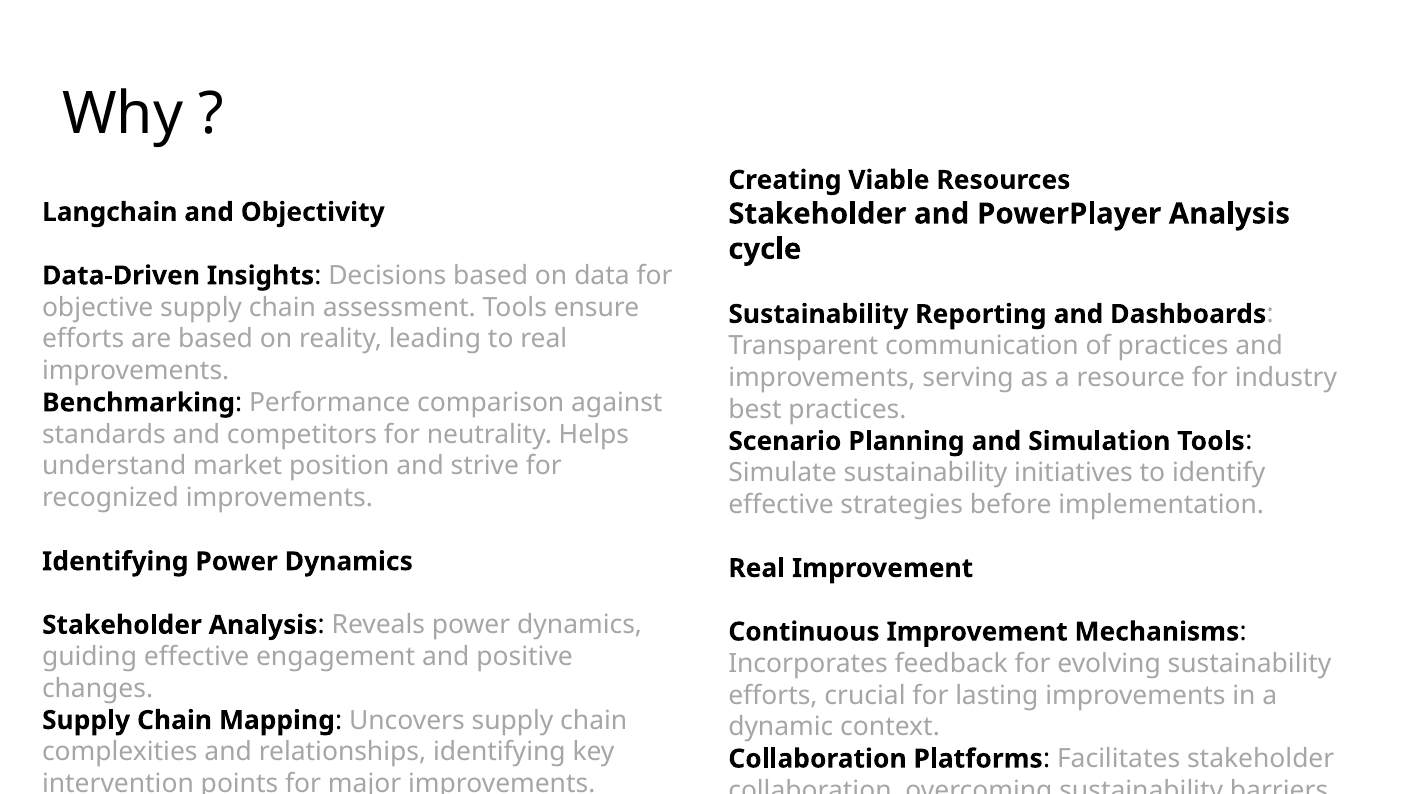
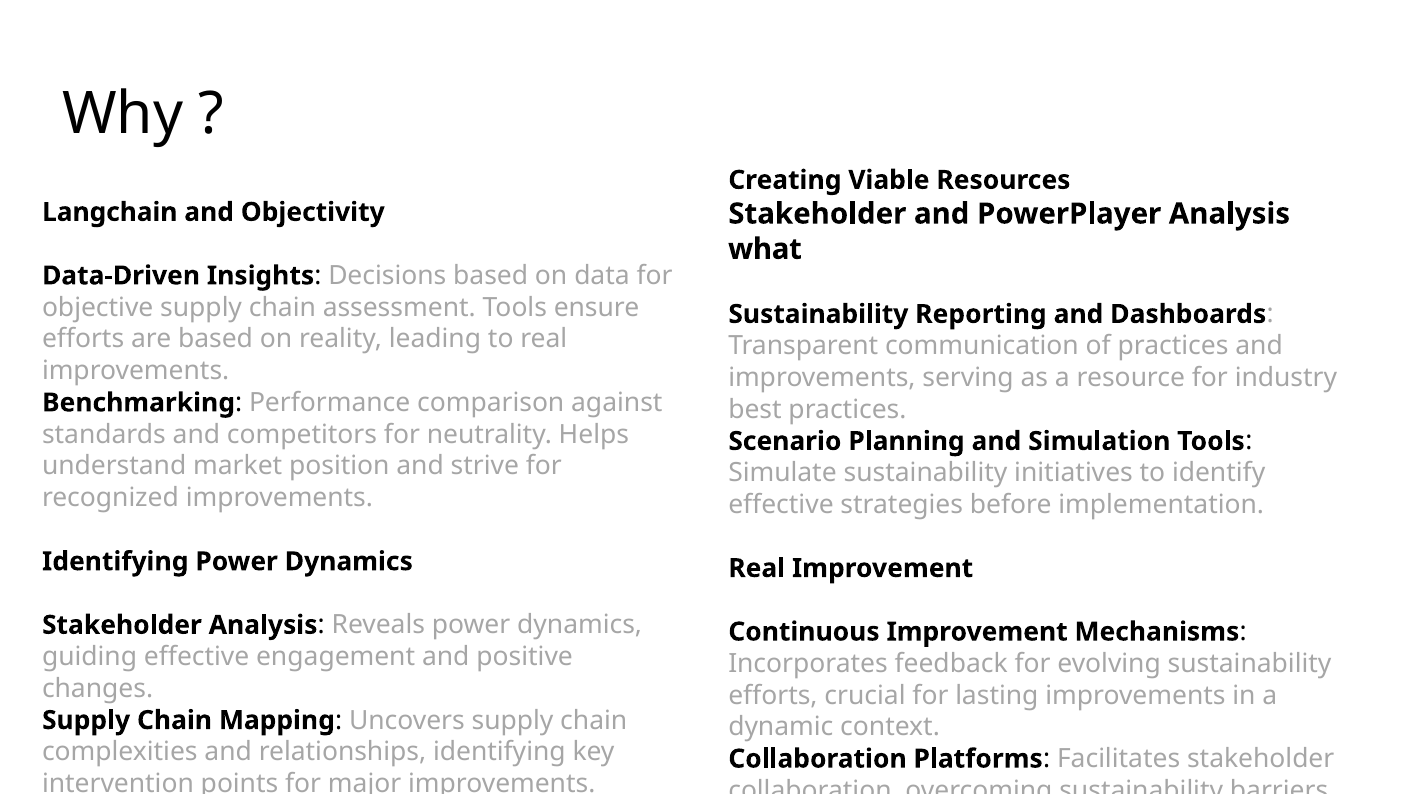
cycle: cycle -> what
